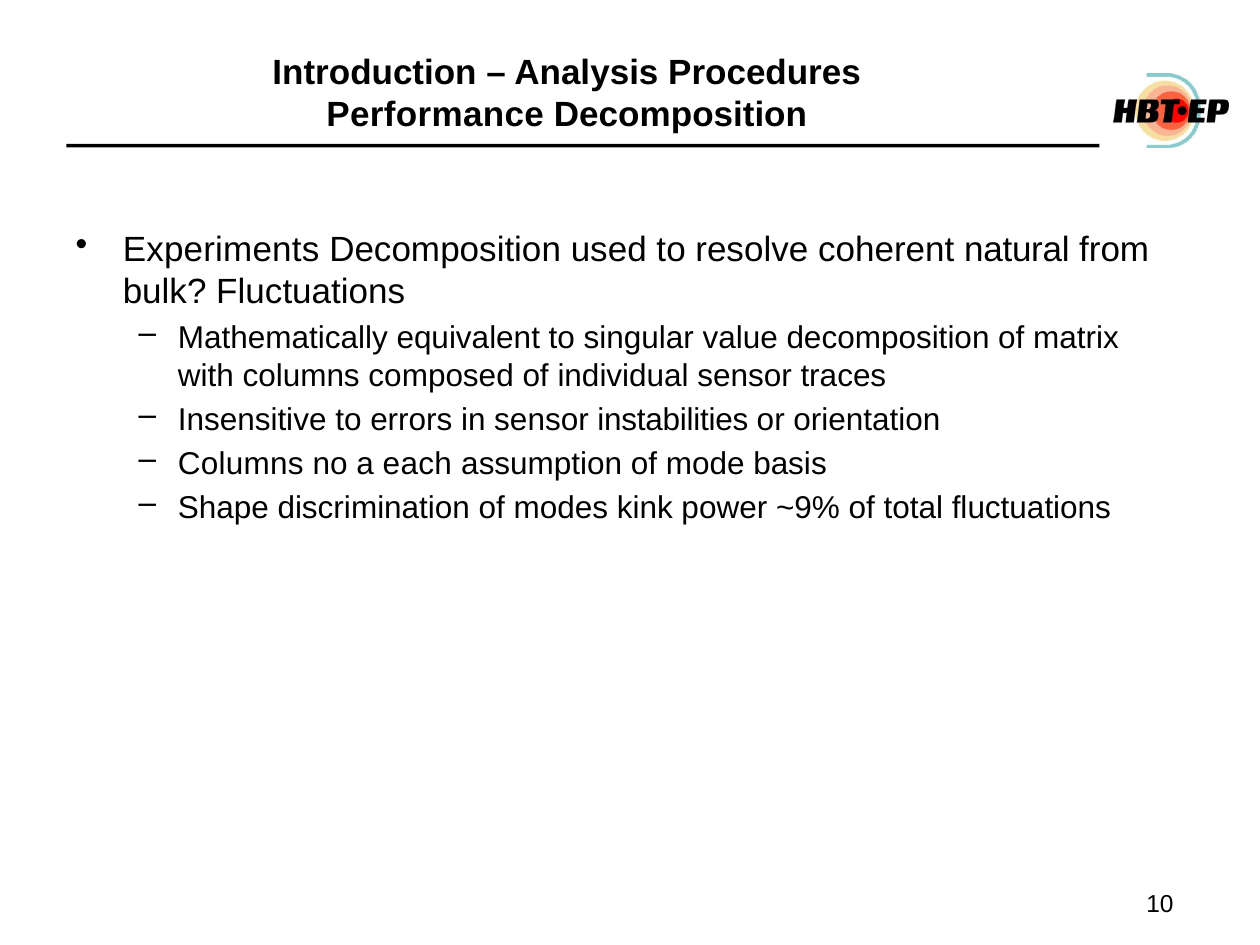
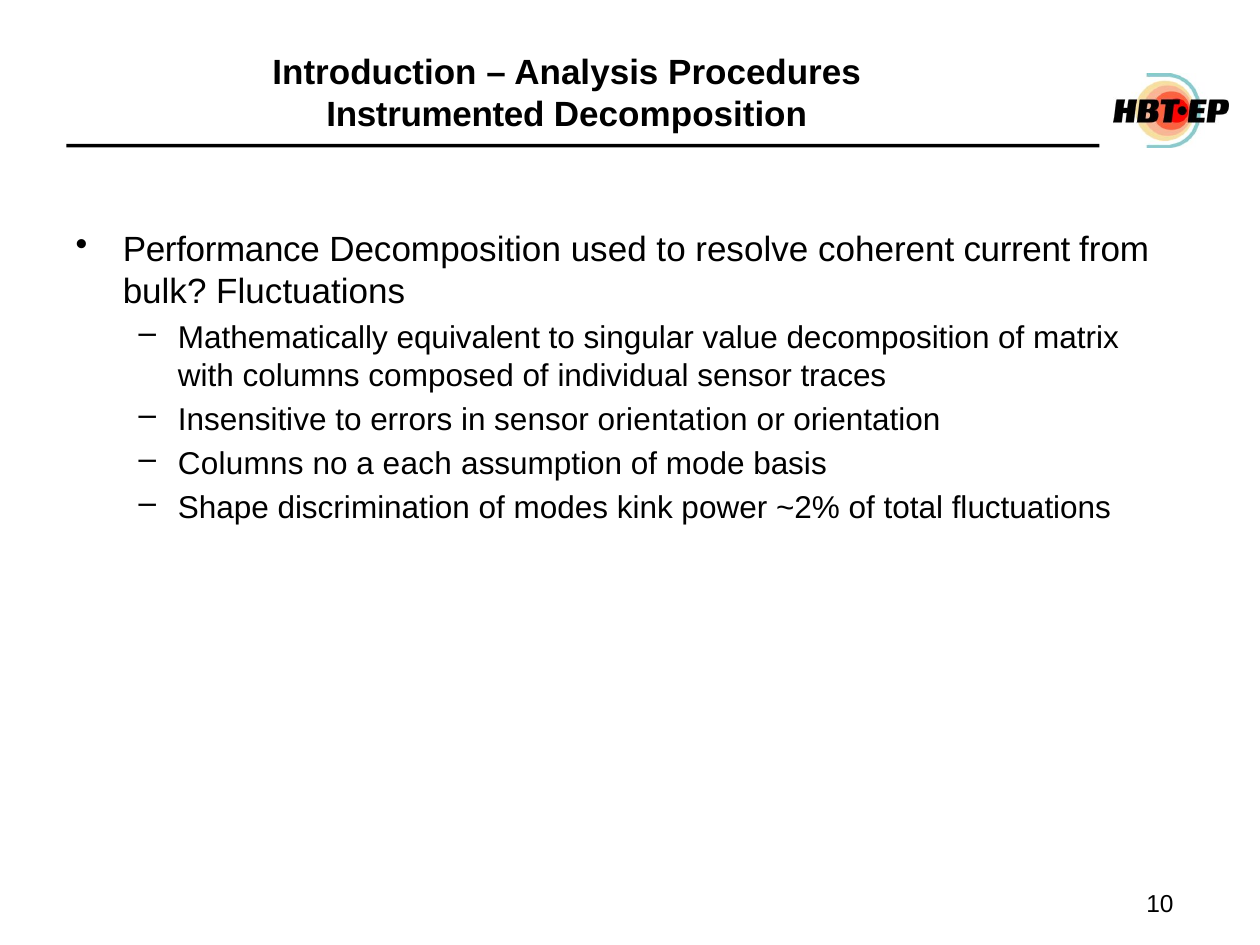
Performance: Performance -> Instrumented
Experiments: Experiments -> Performance
natural: natural -> current
sensor instabilities: instabilities -> orientation
~9%: ~9% -> ~2%
